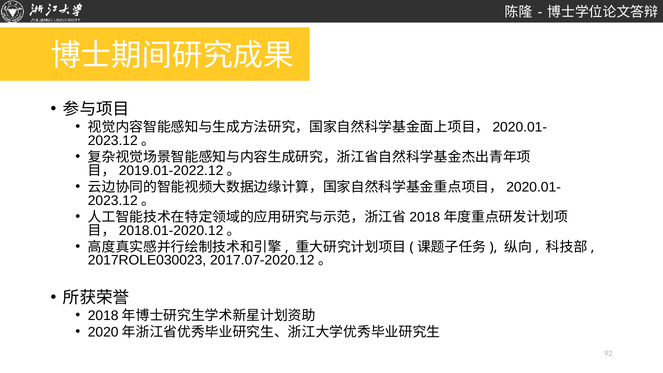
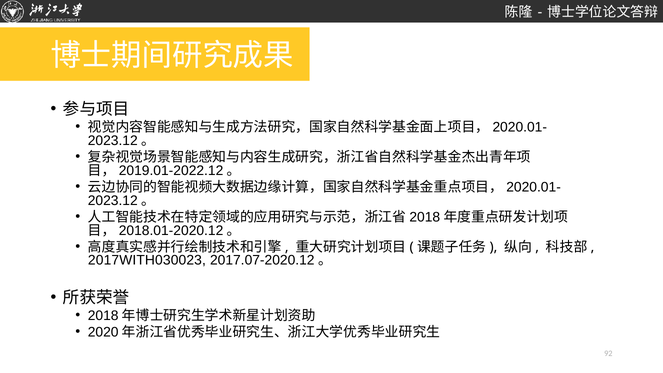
2017ROLE030023: 2017ROLE030023 -> 2017WITH030023
